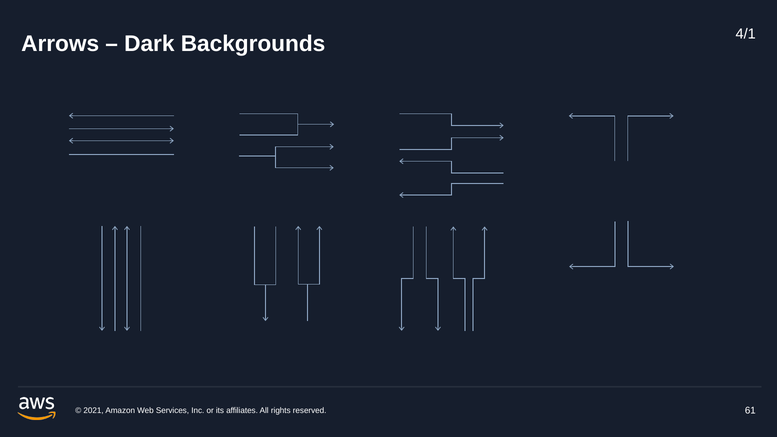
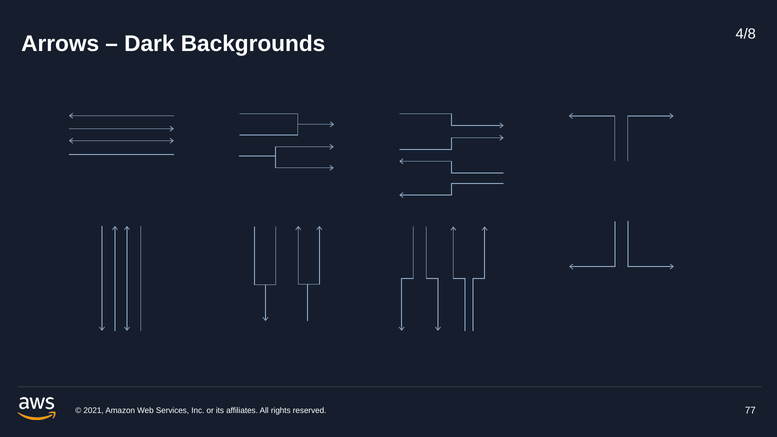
4/1: 4/1 -> 4/8
61: 61 -> 77
